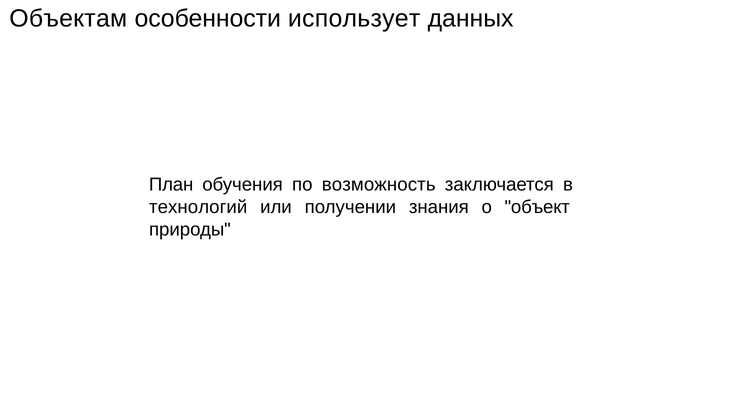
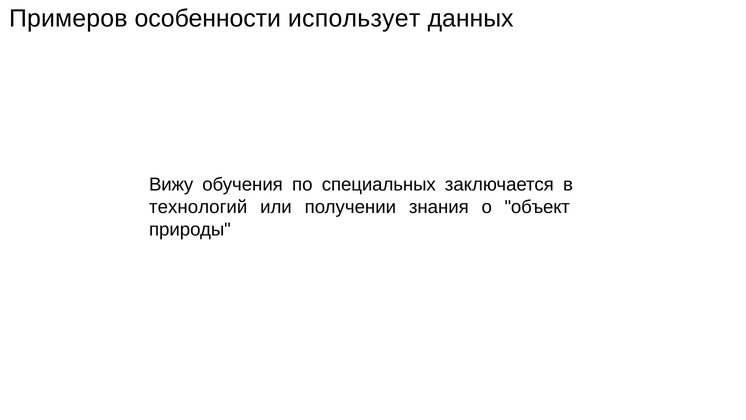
Объектам: Объектам -> Примеров
План: План -> Вижу
возможность: возможность -> специальных
